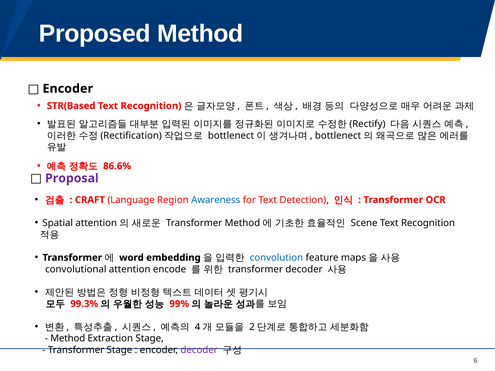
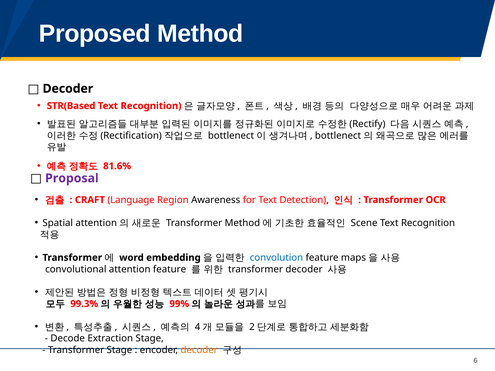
Encoder at (68, 89): Encoder -> Decoder
86.6%: 86.6% -> 81.6%
Awareness colour: blue -> black
attention encode: encode -> feature
Method at (68, 339): Method -> Decode
decoder at (199, 350) colour: purple -> orange
